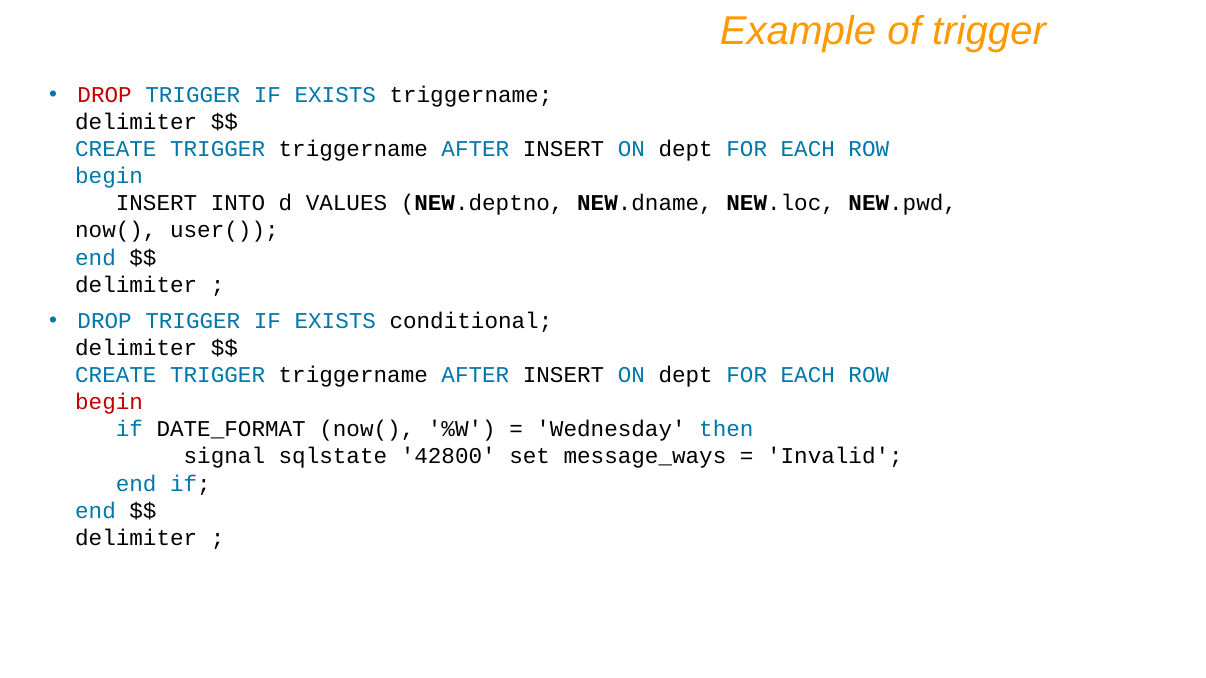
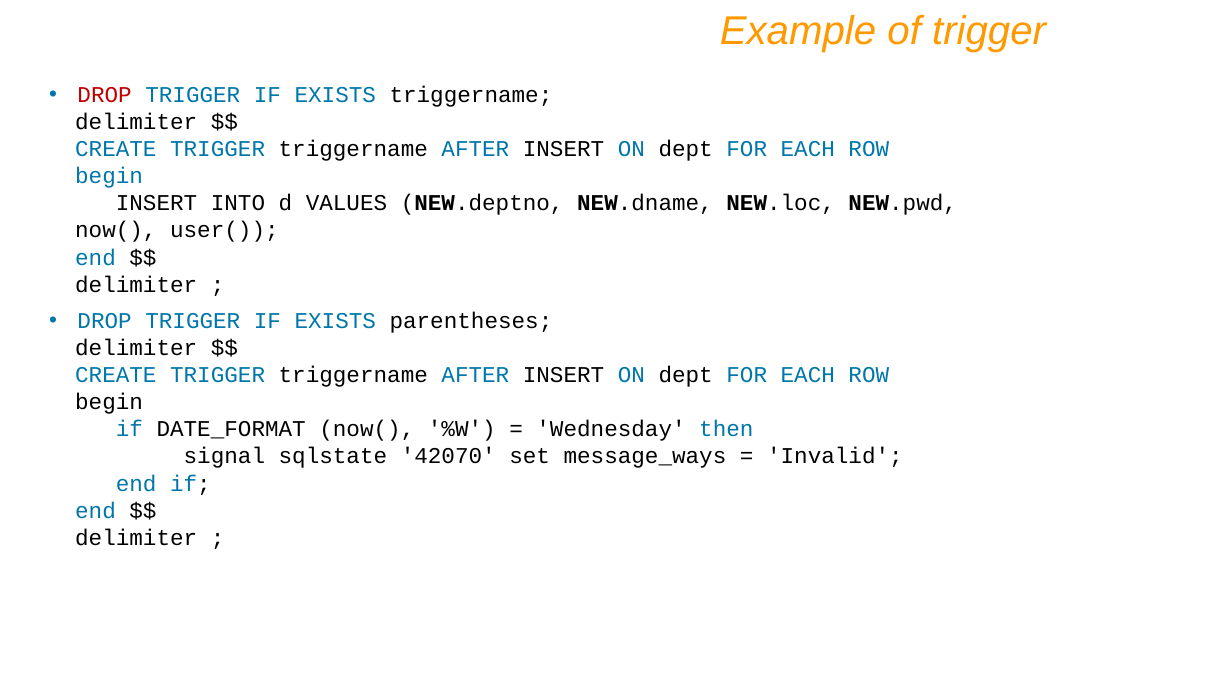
conditional: conditional -> parentheses
begin at (109, 402) colour: red -> black
42800: 42800 -> 42070
